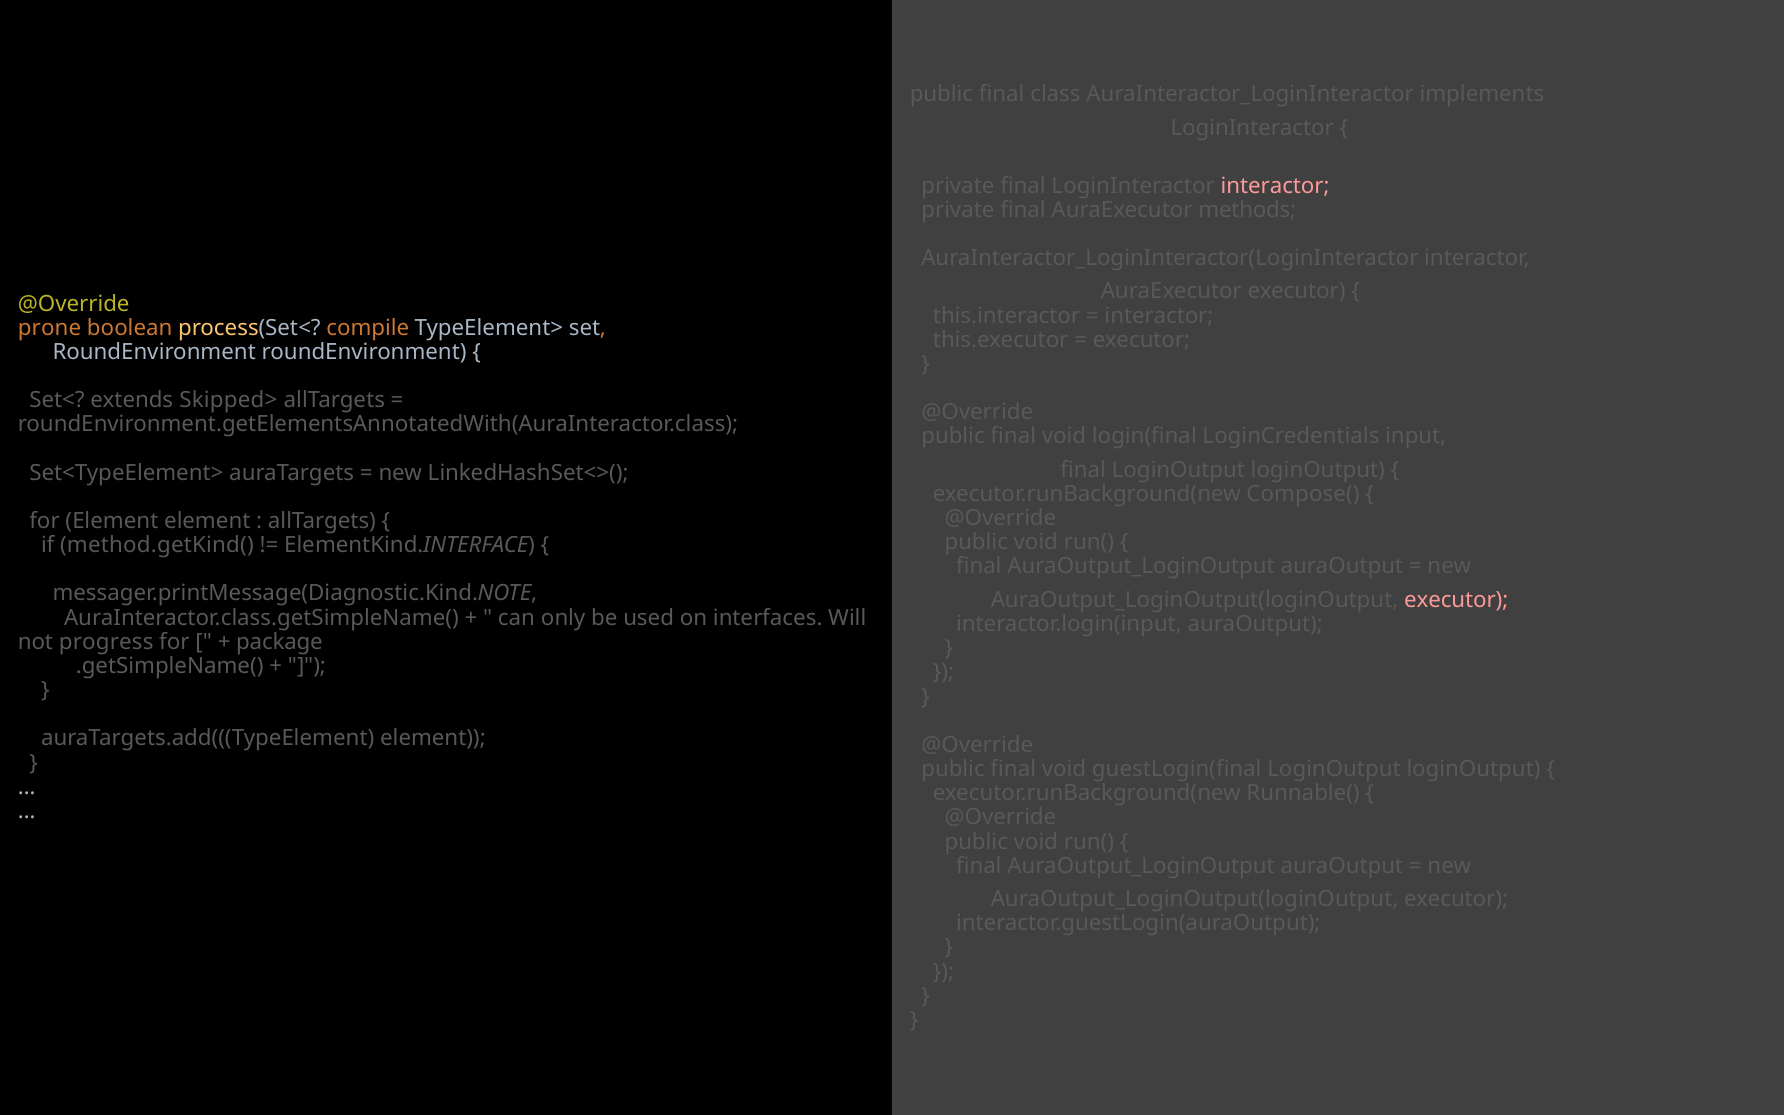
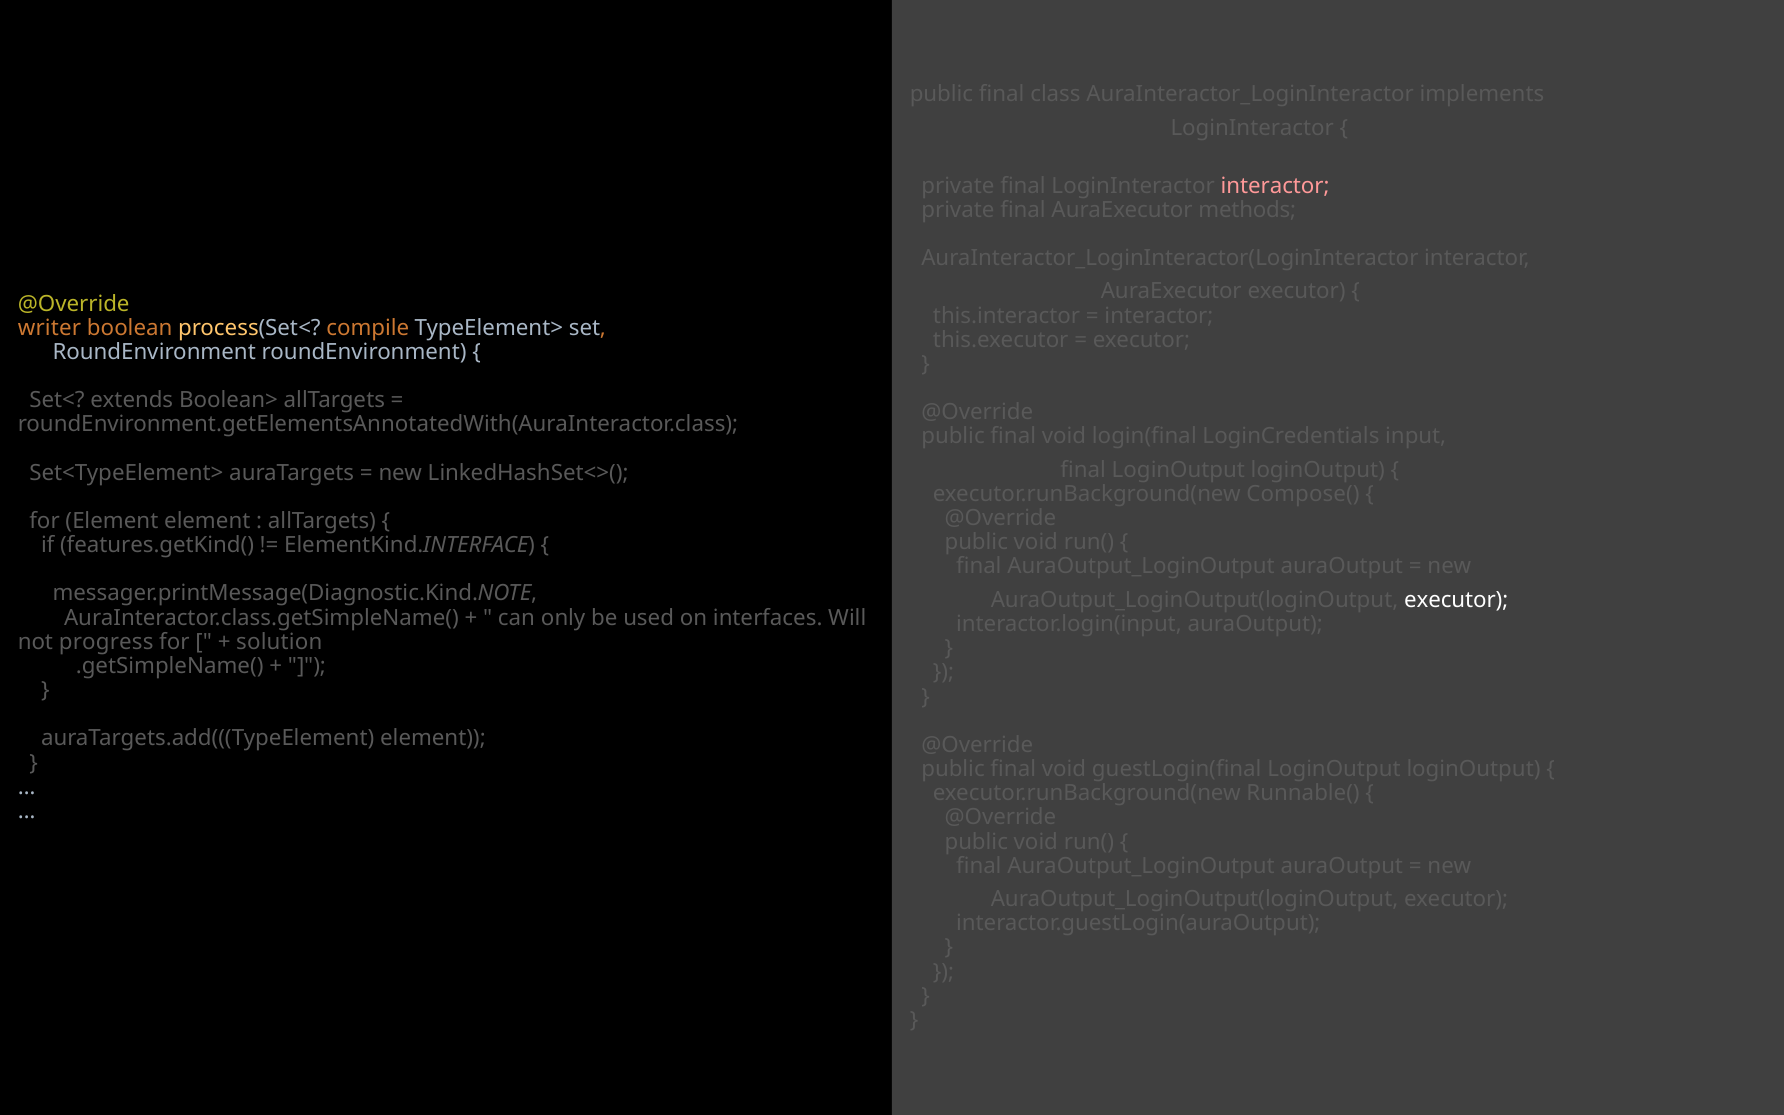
prone: prone -> writer
Skipped>: Skipped> -> Boolean>
method.getKind(: method.getKind( -> features.getKind(
executor at (1456, 600) colour: pink -> white
package: package -> solution
